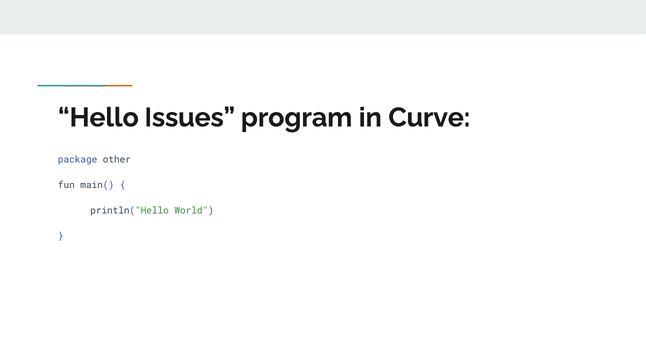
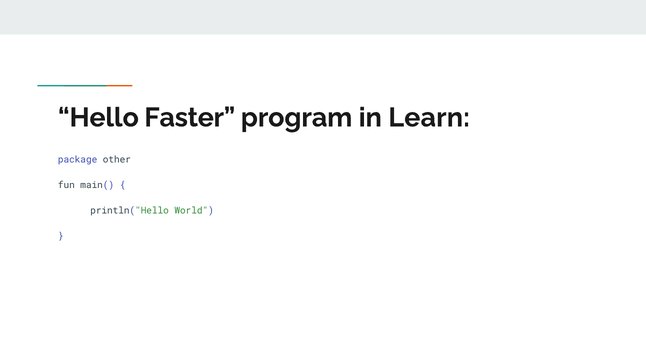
Issues: Issues -> Faster
Curve: Curve -> Learn
